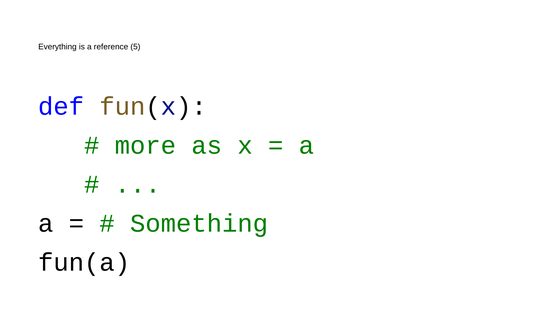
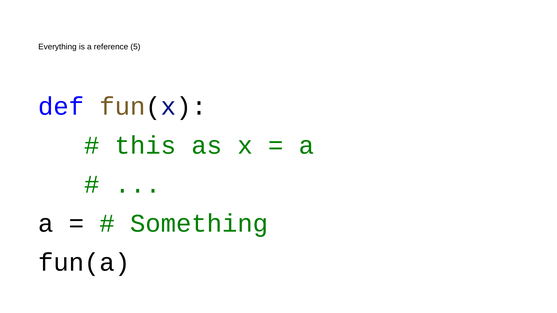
more: more -> this
